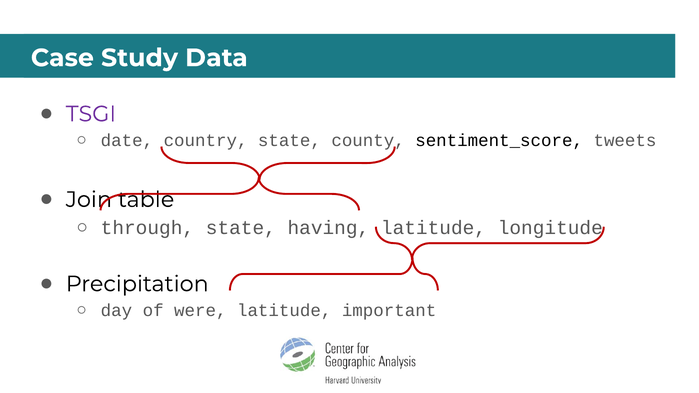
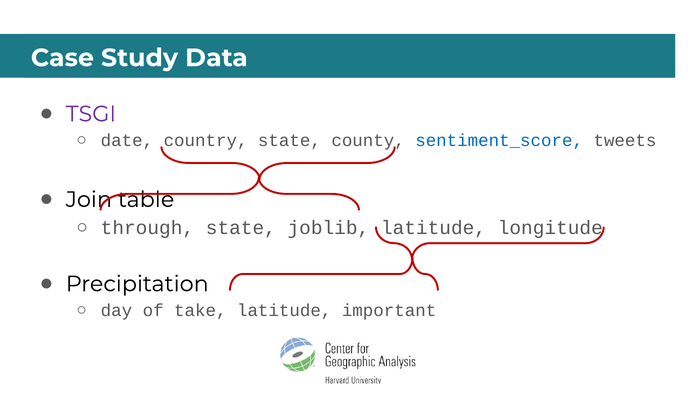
sentiment_score colour: black -> blue
having: having -> joblib
were: were -> take
